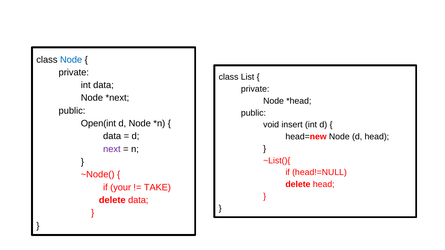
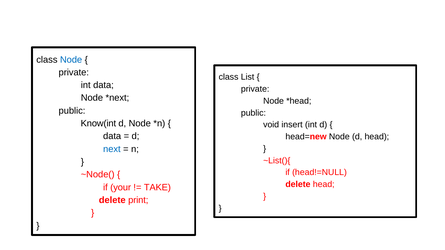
Open(int: Open(int -> Know(int
next colour: purple -> blue
delete data: data -> print
